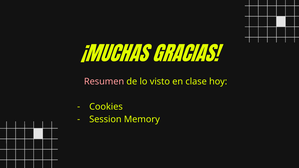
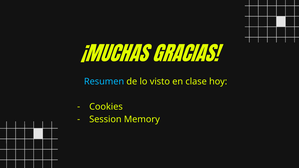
Resumen colour: pink -> light blue
